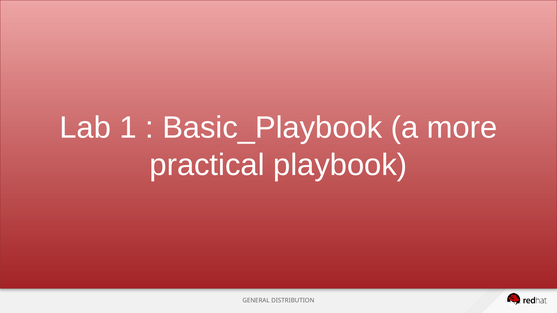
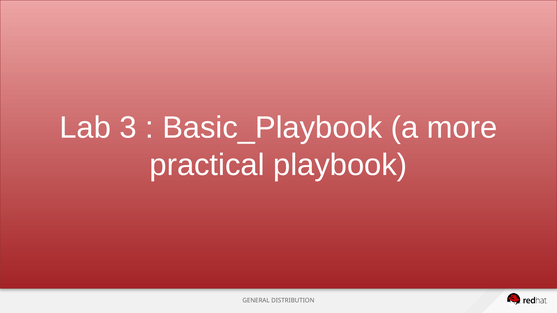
1: 1 -> 3
